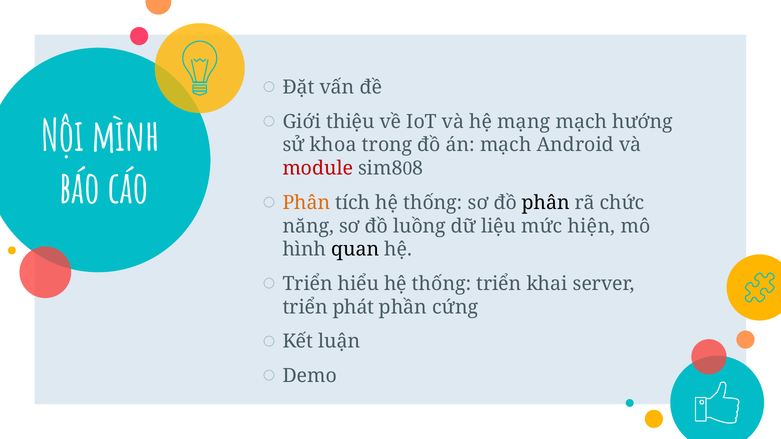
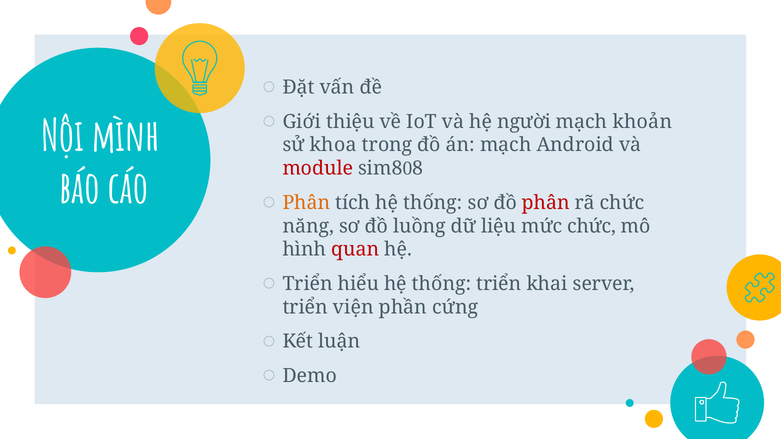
mạng: mạng -> người
hướng: hướng -> khoản
phân at (546, 203) colour: black -> red
mức hiện: hiện -> chức
quan colour: black -> red
phát: phát -> viện
